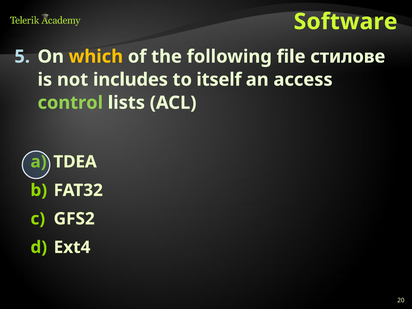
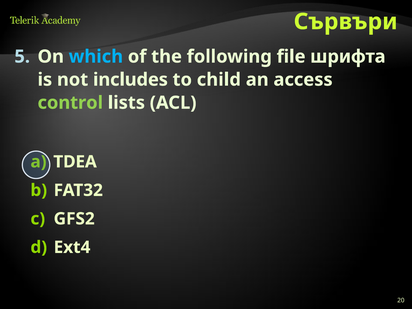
Software: Software -> Сървъри
which colour: yellow -> light blue
стилове: стилове -> шрифта
itself: itself -> child
